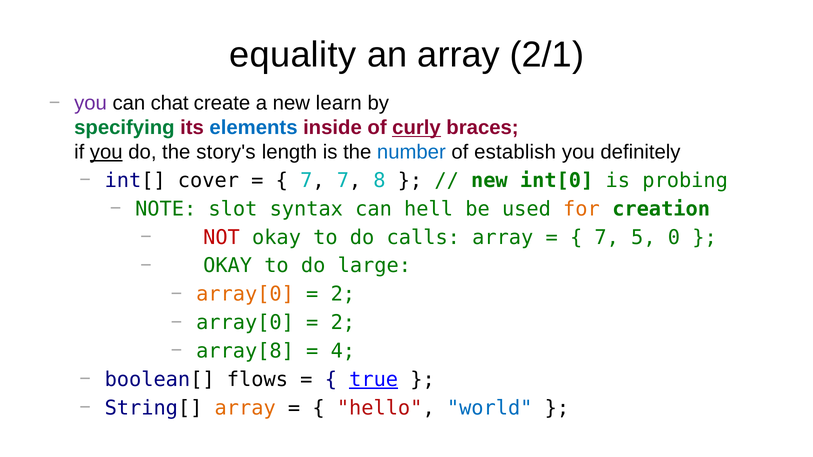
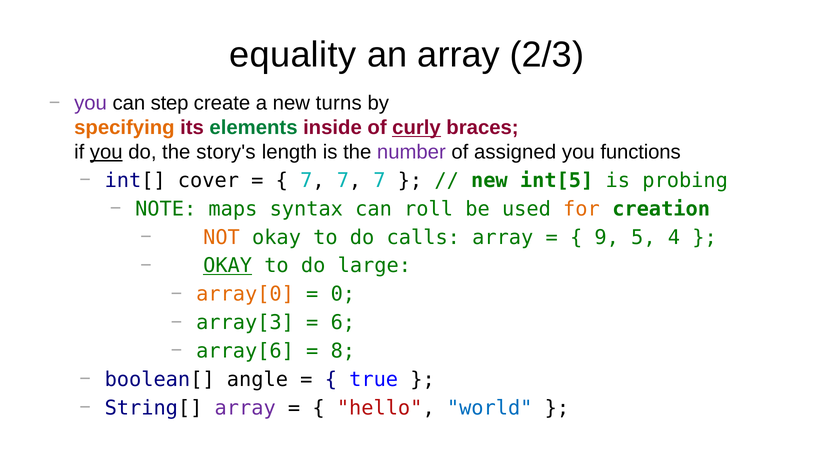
2/1: 2/1 -> 2/3
chat: chat -> step
learn: learn -> turns
specifying colour: green -> orange
elements colour: blue -> green
number colour: blue -> purple
establish: establish -> assigned
definitely: definitely -> functions
7 7 8: 8 -> 7
int[0: int[0 -> int[5
slot: slot -> maps
hell: hell -> roll
NOT colour: red -> orange
7 at (607, 237): 7 -> 9
0: 0 -> 4
OKAY at (228, 266) underline: none -> present
2 at (343, 294): 2 -> 0
array[0 at (245, 323): array[0 -> array[3
2 at (343, 323): 2 -> 6
array[8: array[8 -> array[6
4: 4 -> 8
flows: flows -> angle
true underline: present -> none
array at (245, 408) colour: orange -> purple
